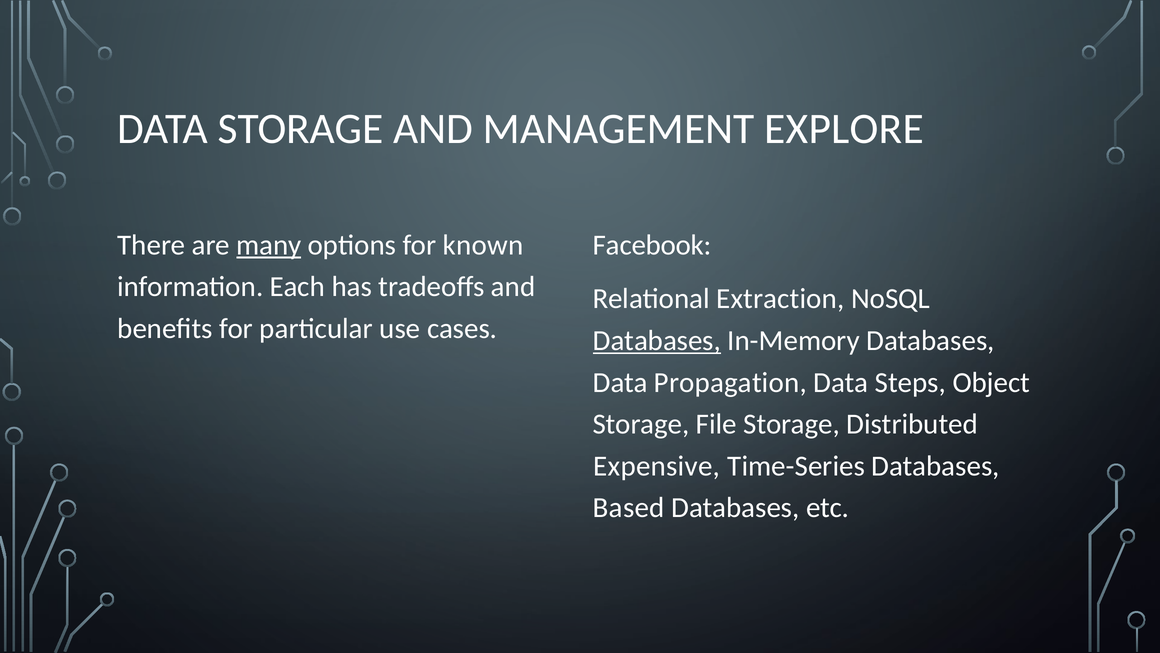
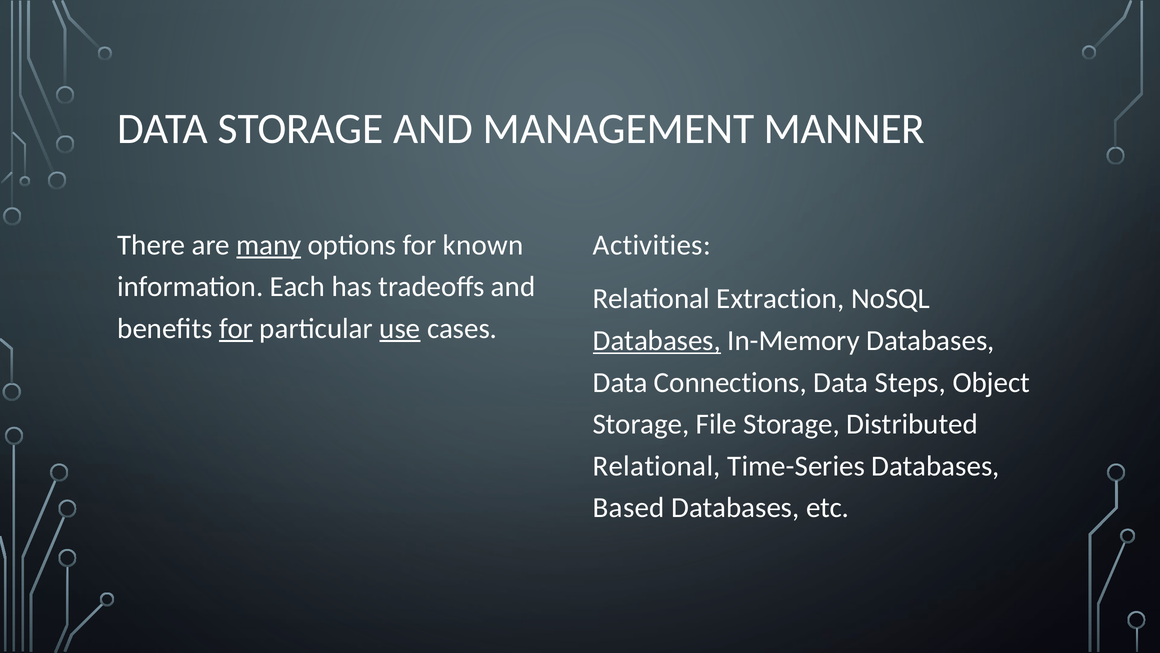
EXPLORE: EXPLORE -> MANNER
Facebook: Facebook -> Activities
for at (236, 328) underline: none -> present
use underline: none -> present
Propagation: Propagation -> Connections
Expensive at (657, 466): Expensive -> Relational
